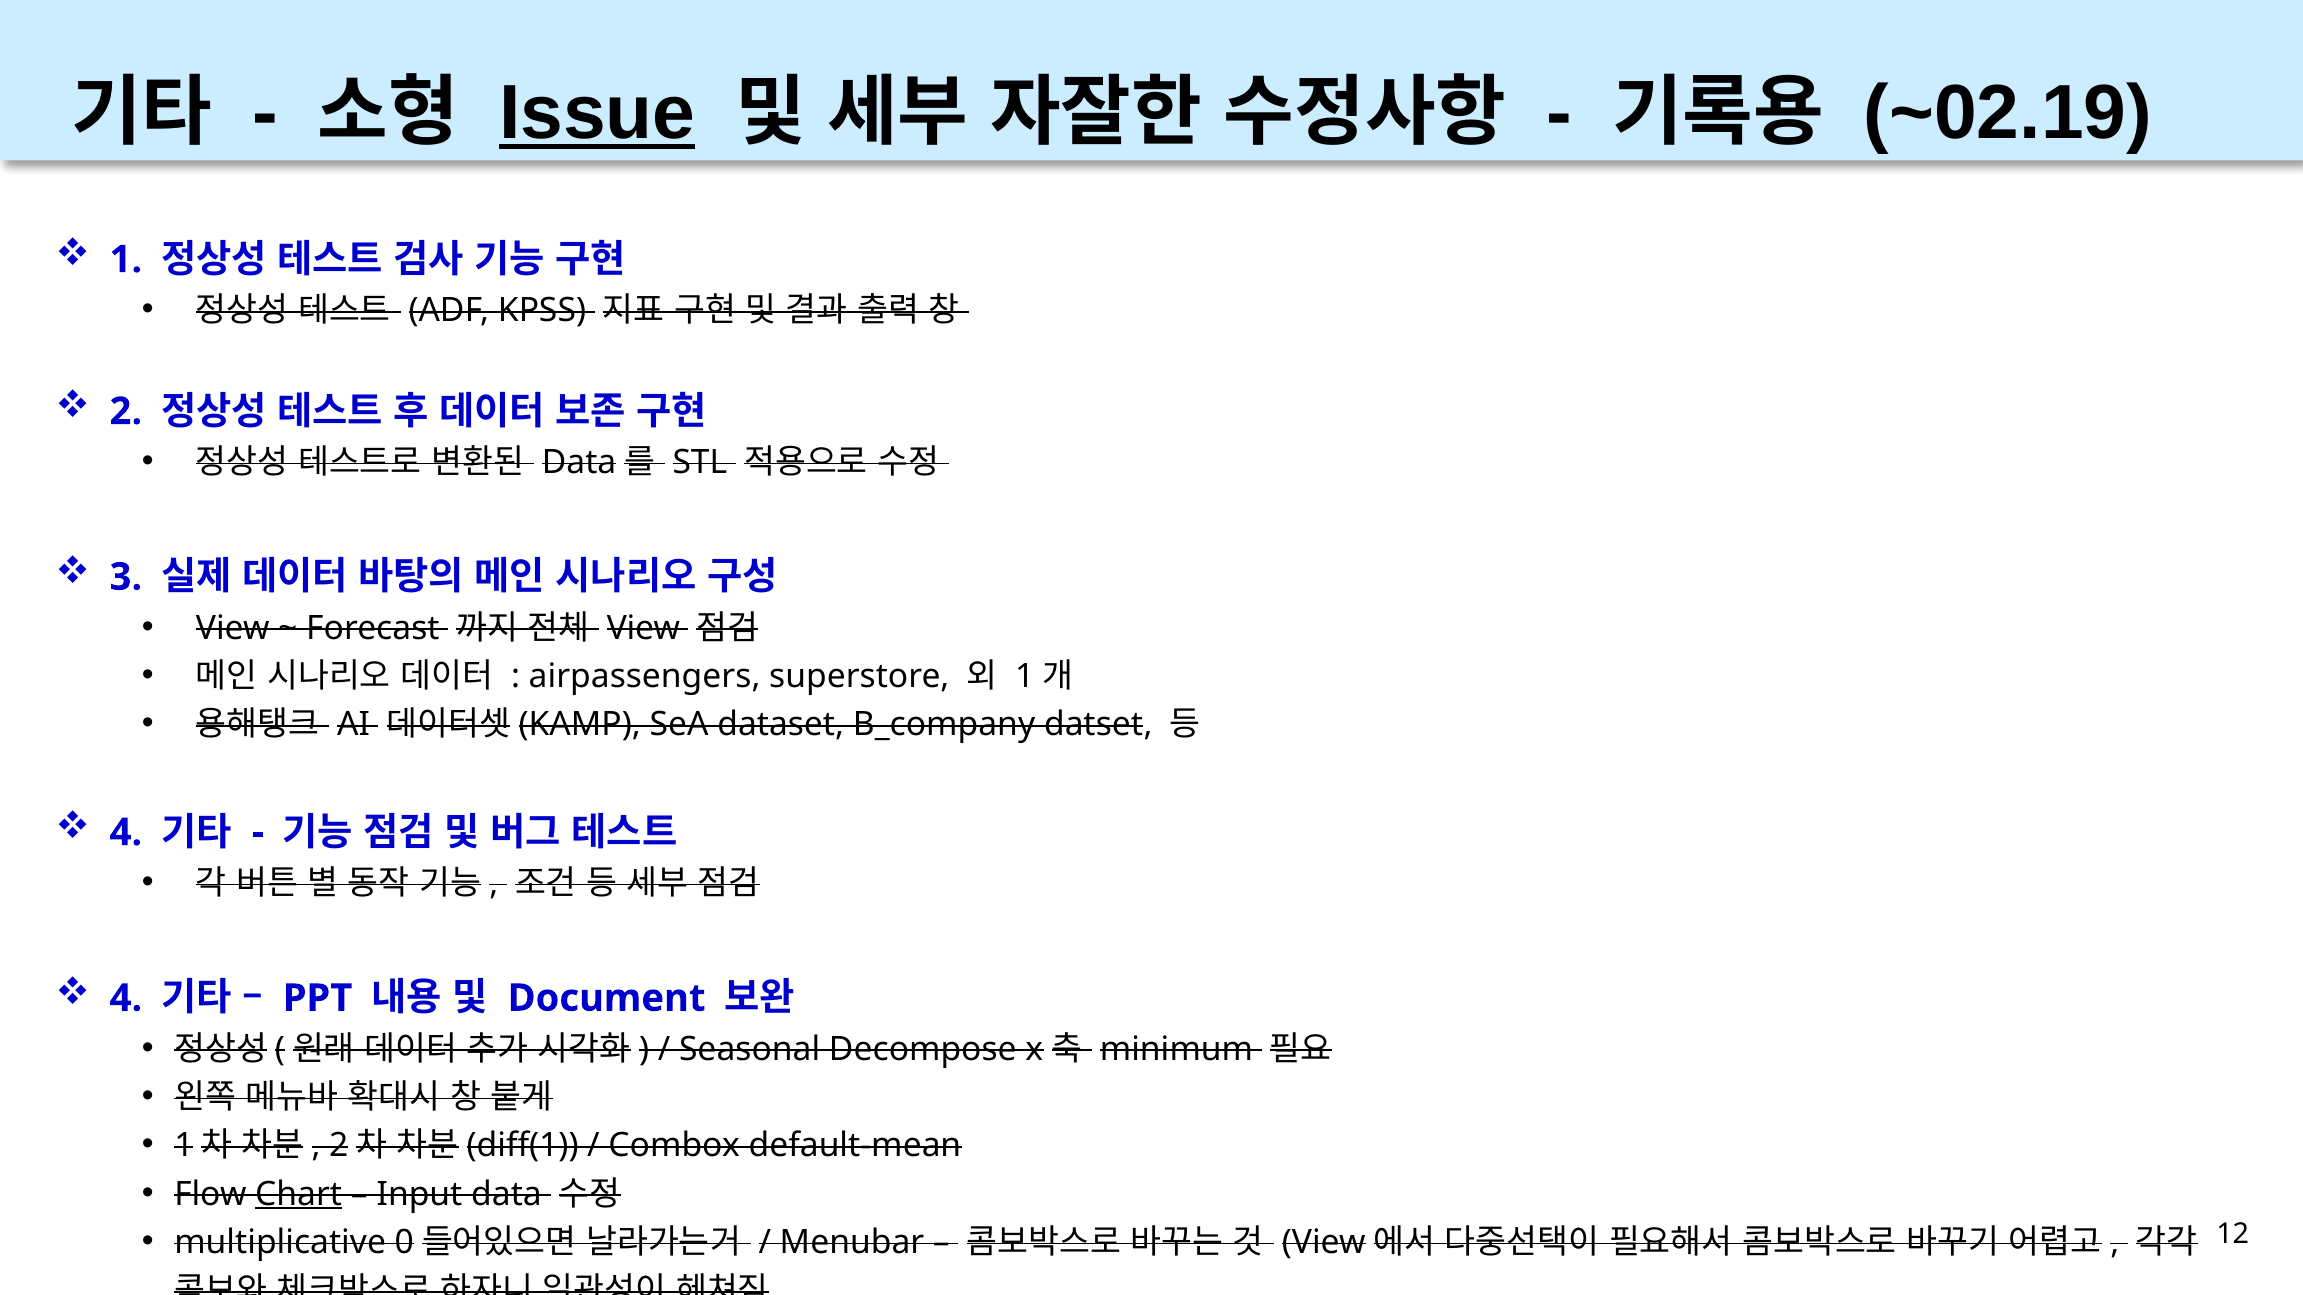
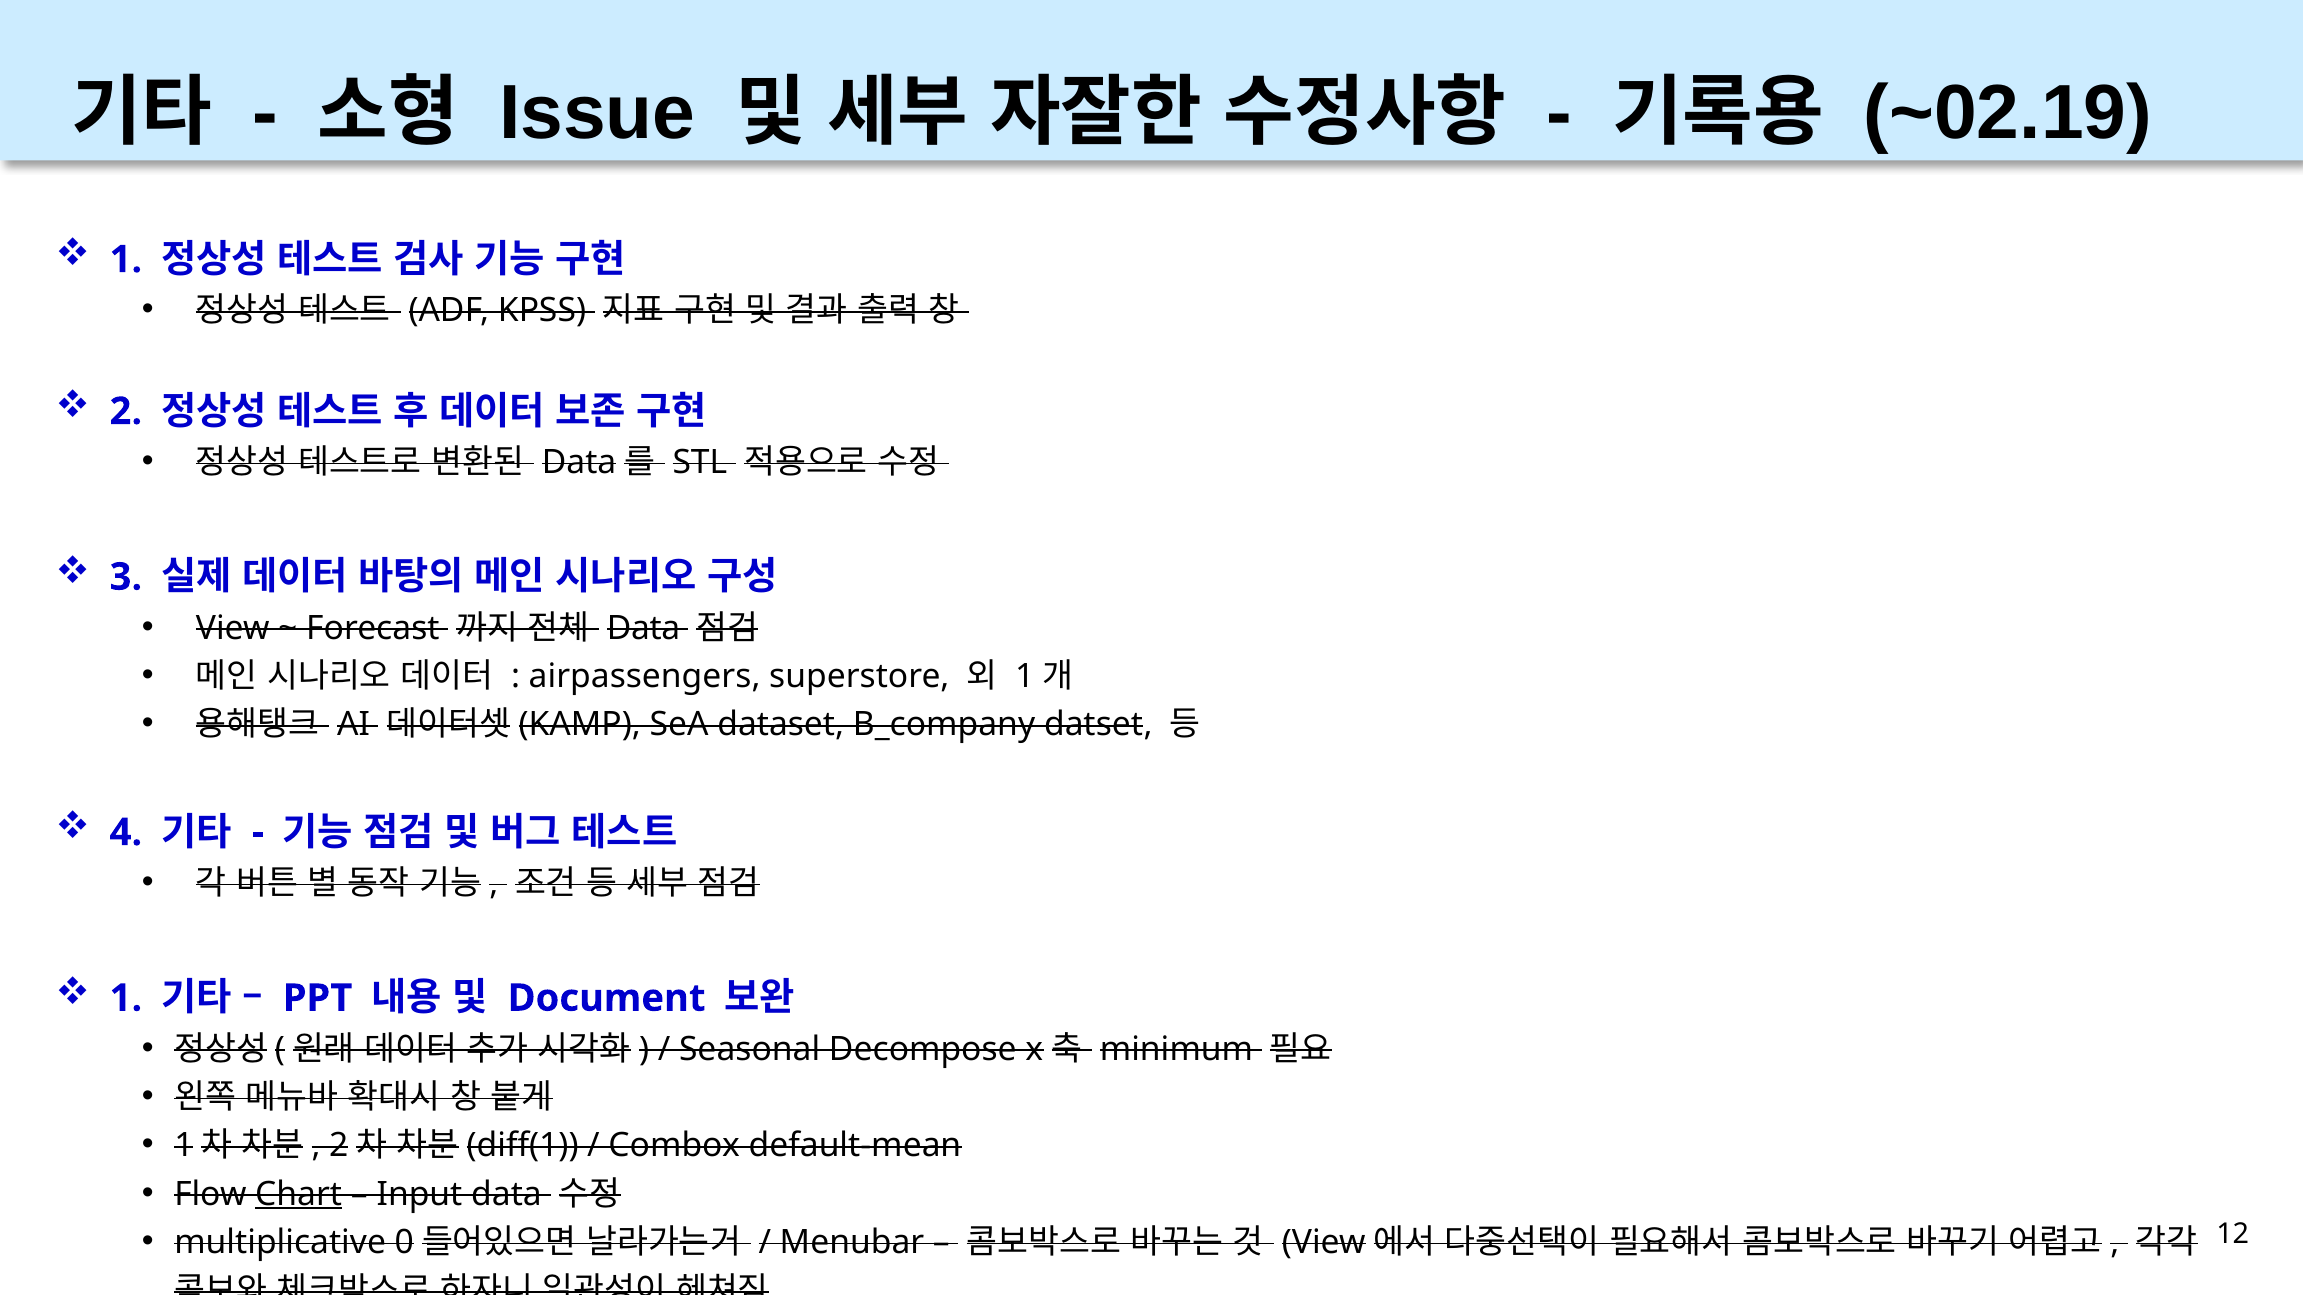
Issue underline: present -> none
View at (643, 628): View -> Data
4 at (126, 998): 4 -> 1
